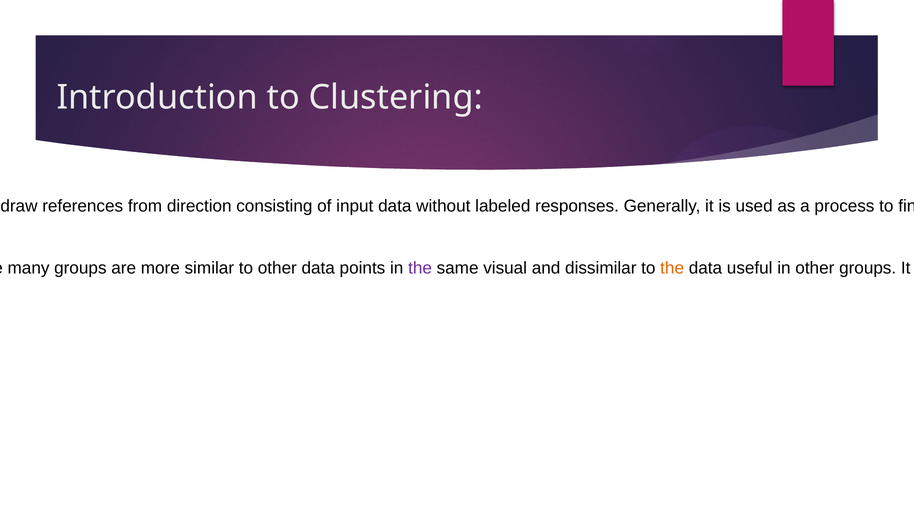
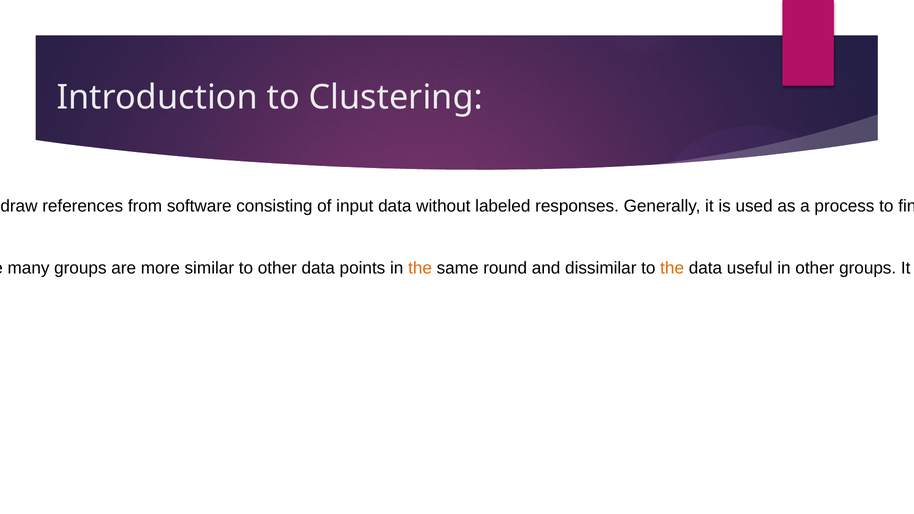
direction: direction -> software
the at (420, 268) colour: purple -> orange
visual: visual -> round
